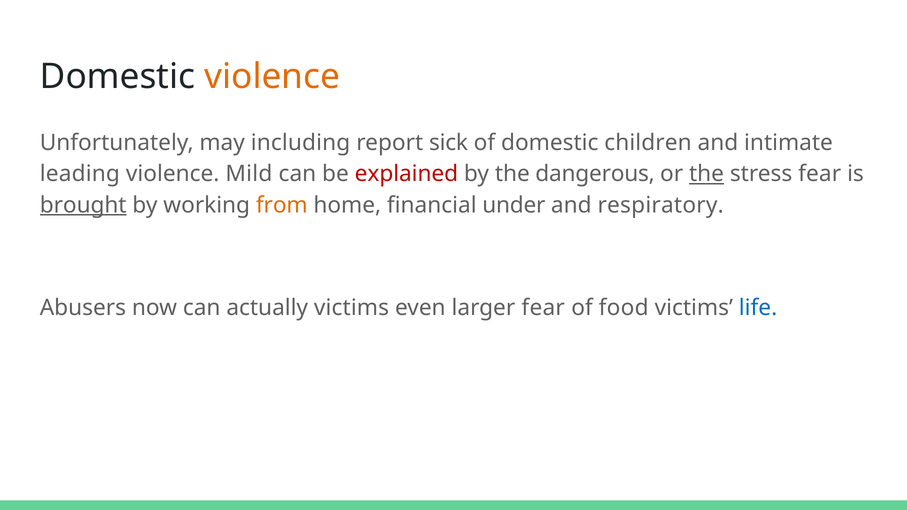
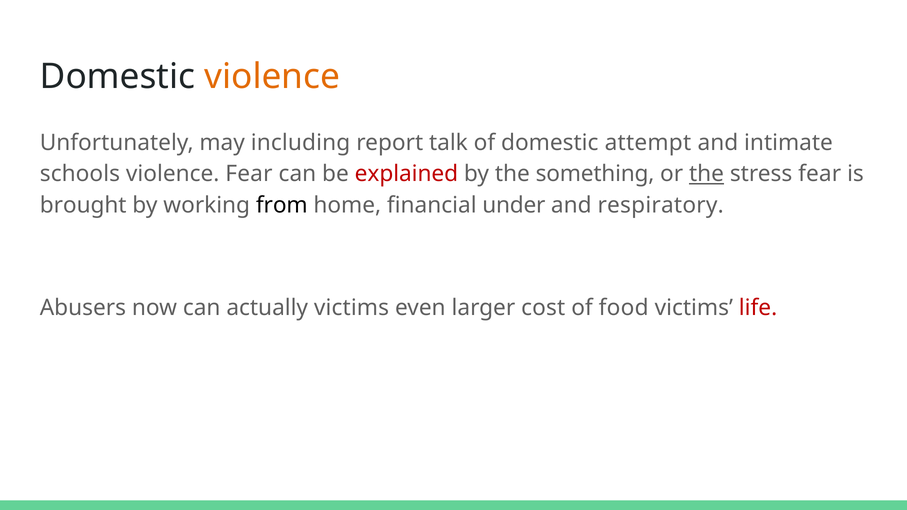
sick: sick -> talk
children: children -> attempt
leading: leading -> schools
violence Mild: Mild -> Fear
dangerous: dangerous -> something
brought underline: present -> none
from colour: orange -> black
larger fear: fear -> cost
life colour: blue -> red
